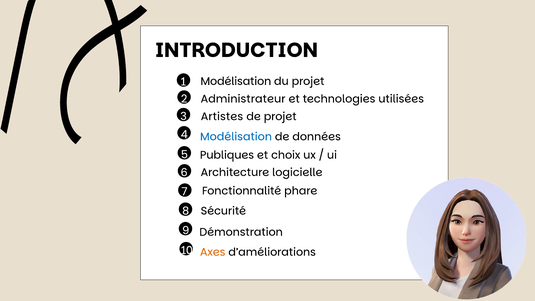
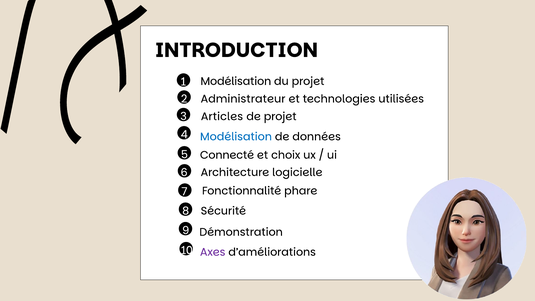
Artistes: Artistes -> Articles
Publiques: Publiques -> Connecté
Axes colour: orange -> purple
